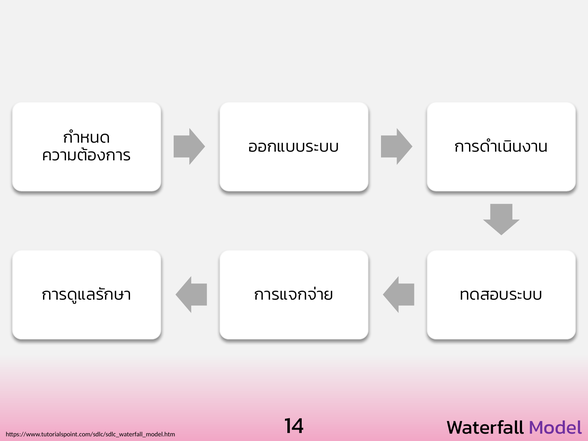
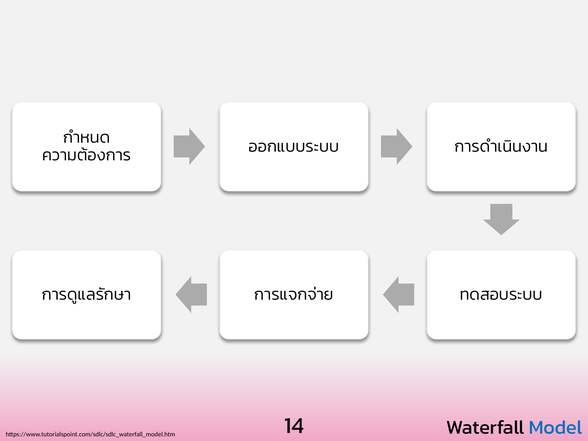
Model colour: purple -> blue
